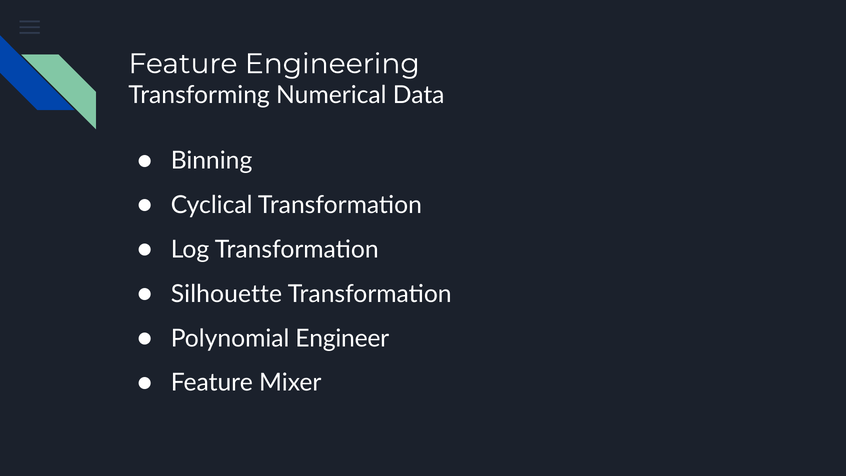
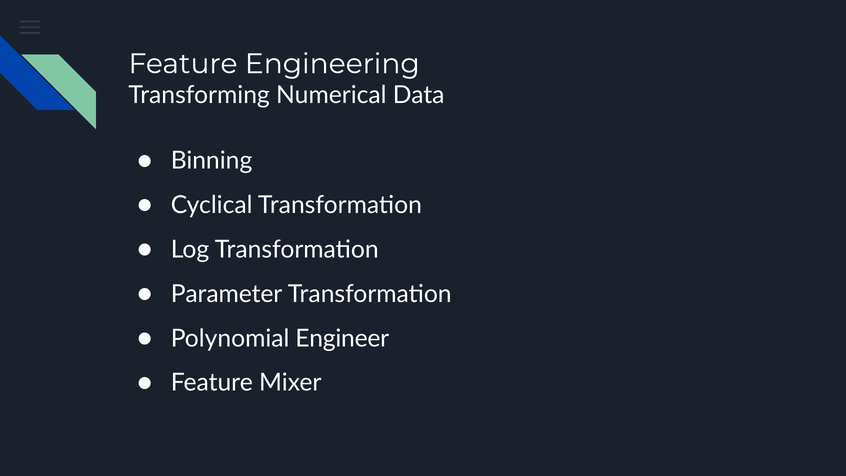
Silhouette: Silhouette -> Parameter
